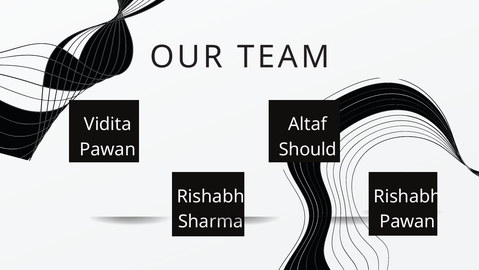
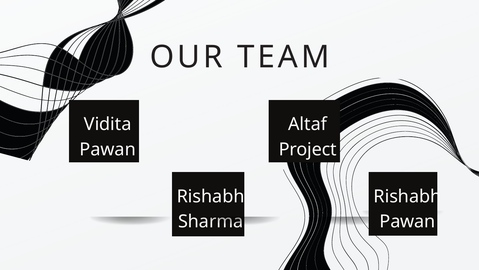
Should: Should -> Project
